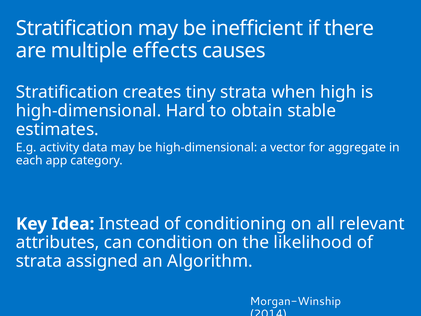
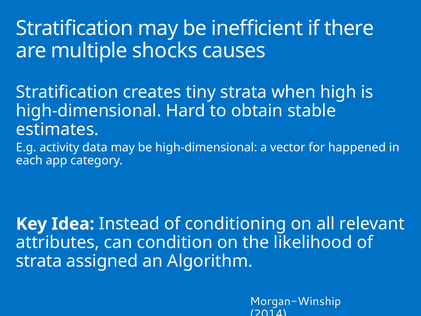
effects: effects -> shocks
aggregate: aggregate -> happened
